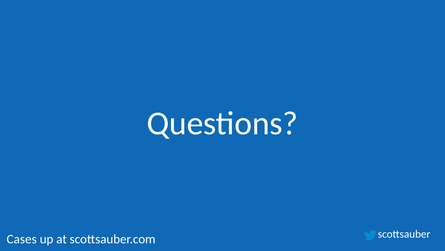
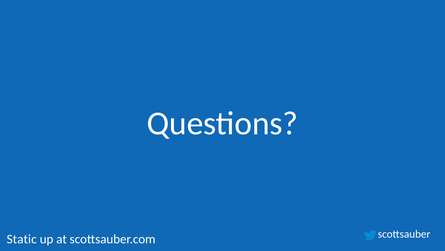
Cases: Cases -> Static
